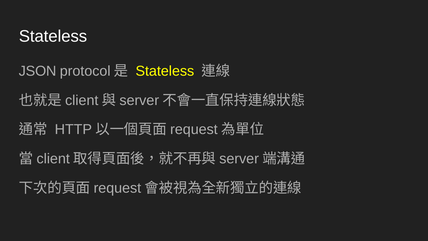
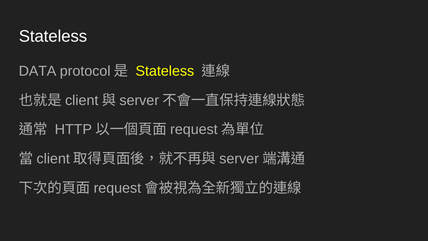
JSON: JSON -> DATA
